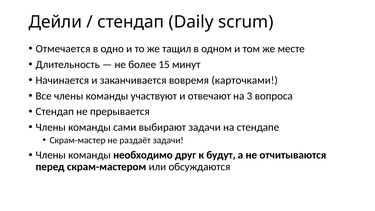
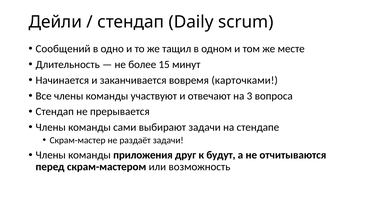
Отмечается: Отмечается -> Сообщений
необходимо: необходимо -> приложения
обсуждаются: обсуждаются -> возможность
